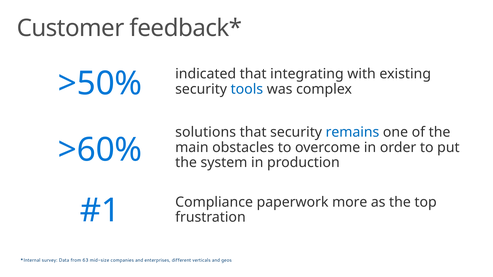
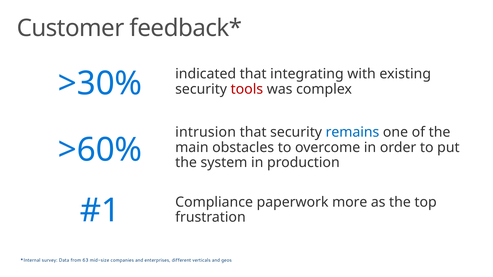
>50%: >50% -> >30%
tools colour: blue -> red
solutions: solutions -> intrusion
